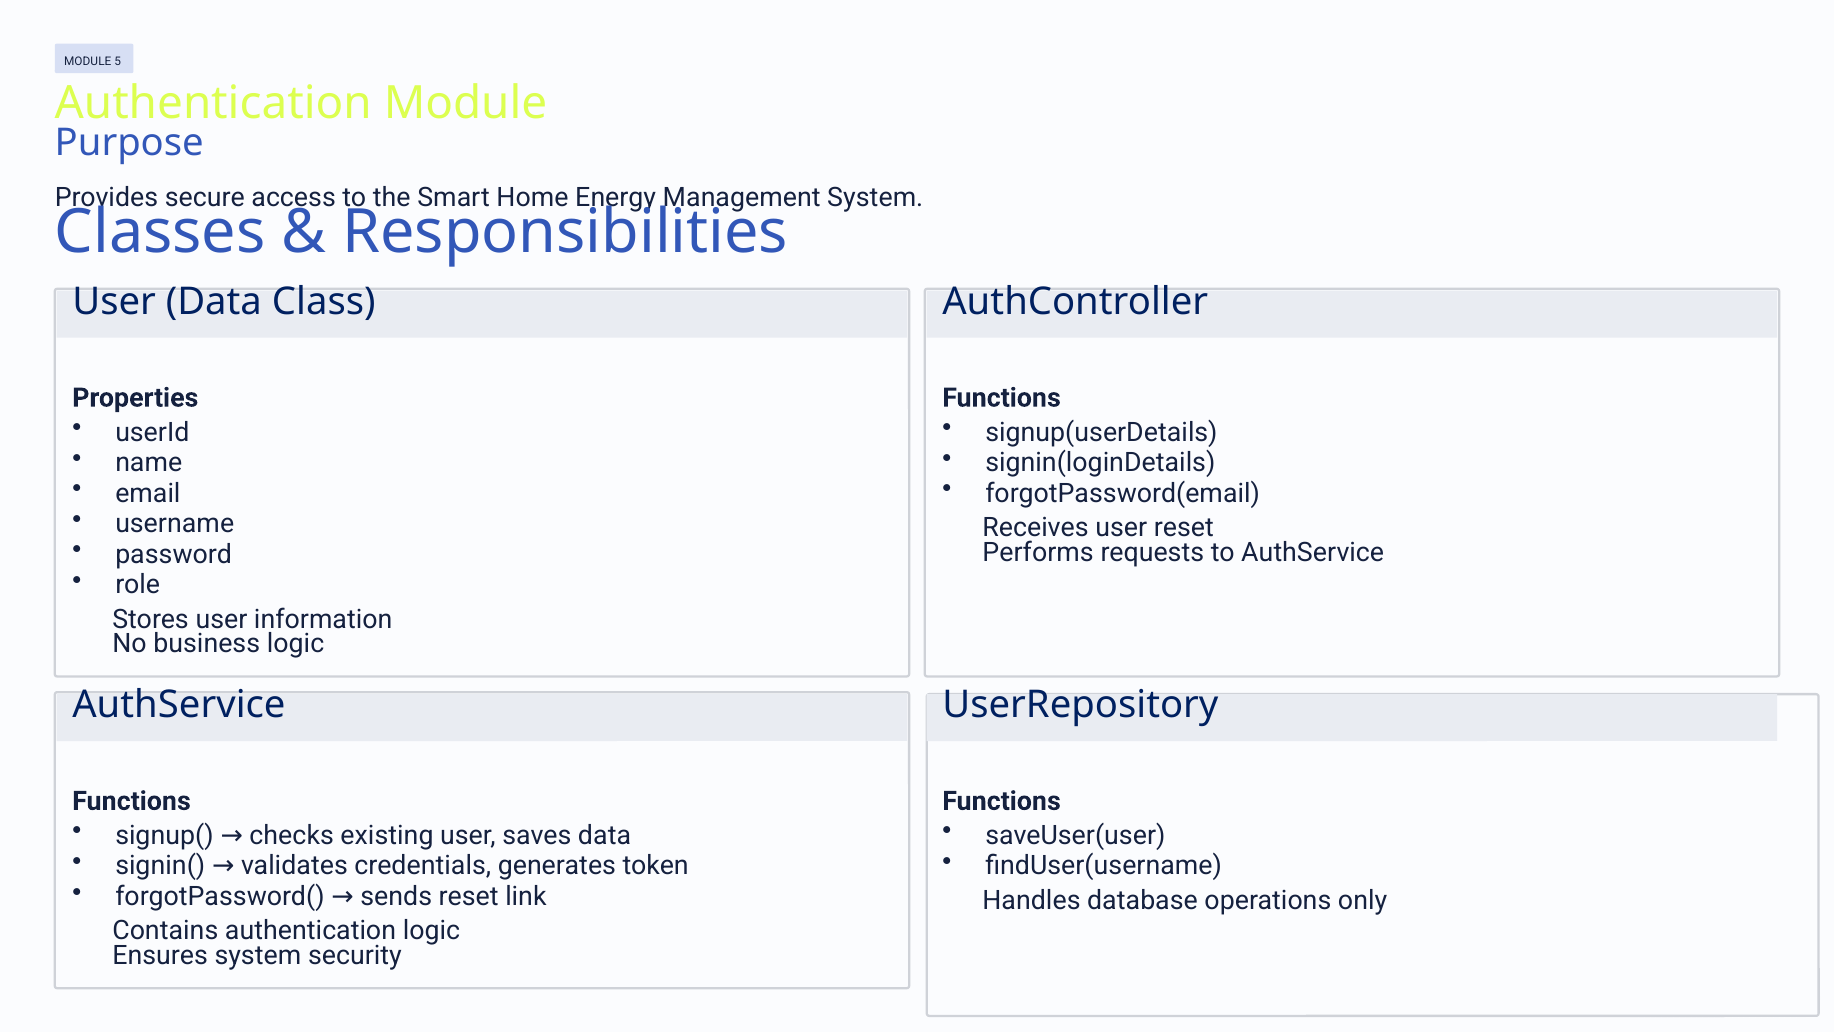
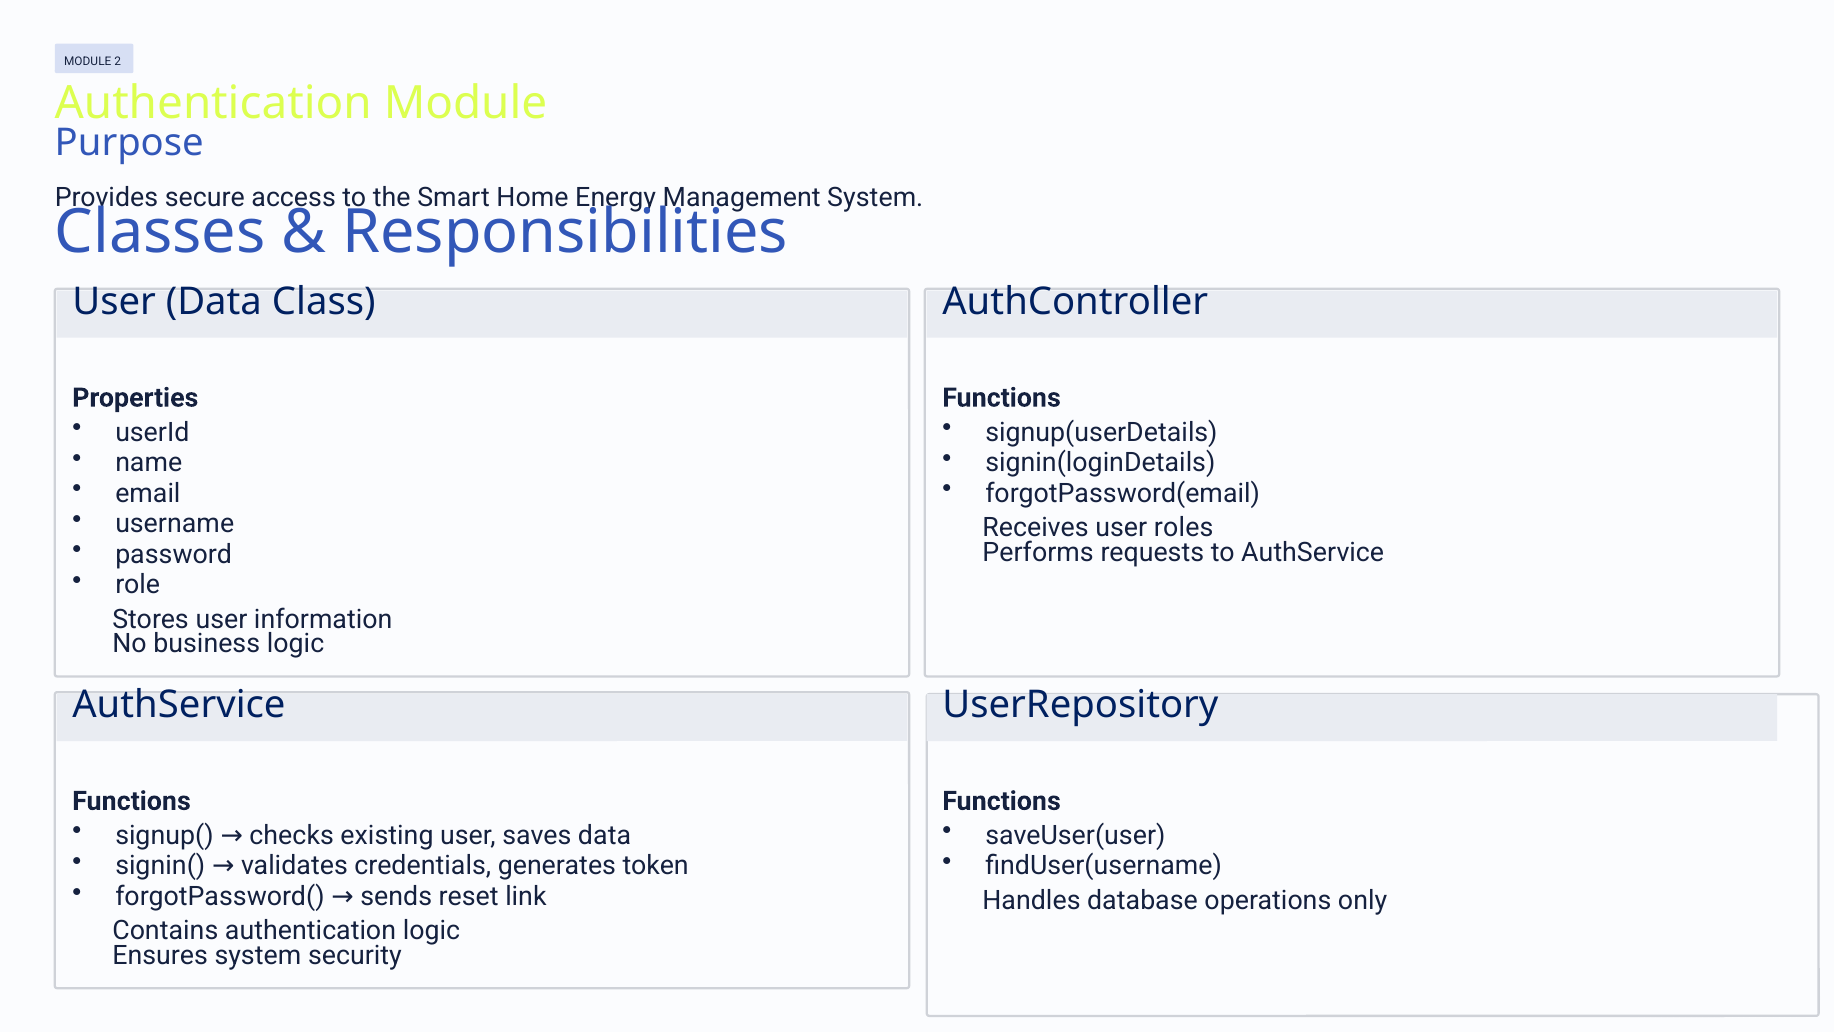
5: 5 -> 2
user reset: reset -> roles
